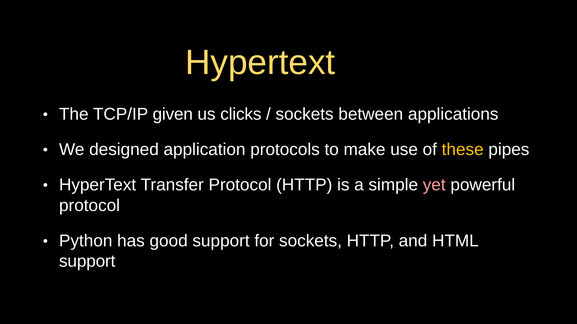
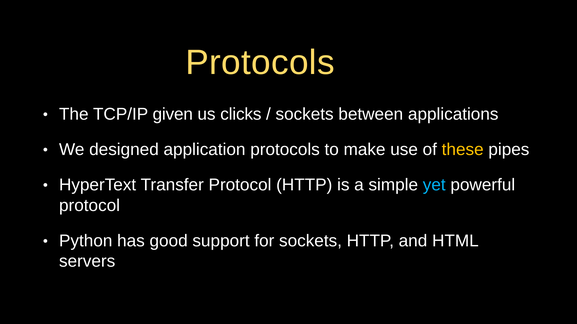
Hypertext at (260, 63): Hypertext -> Protocols
yet colour: pink -> light blue
support at (87, 262): support -> servers
